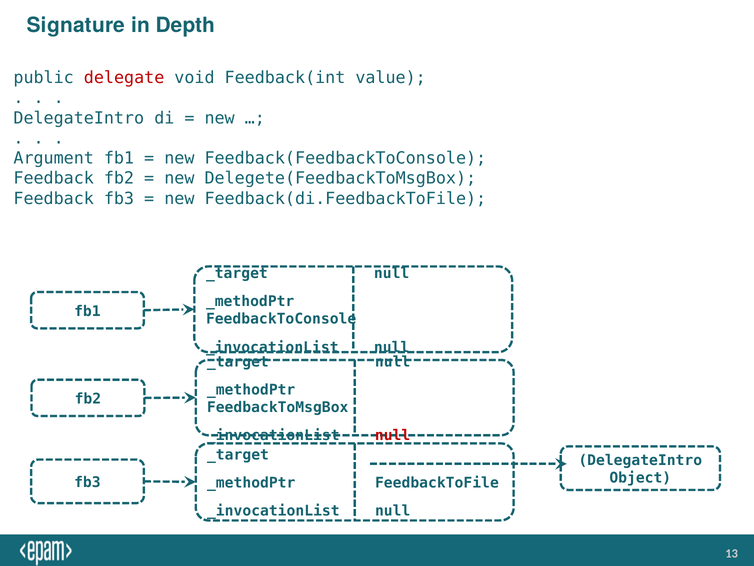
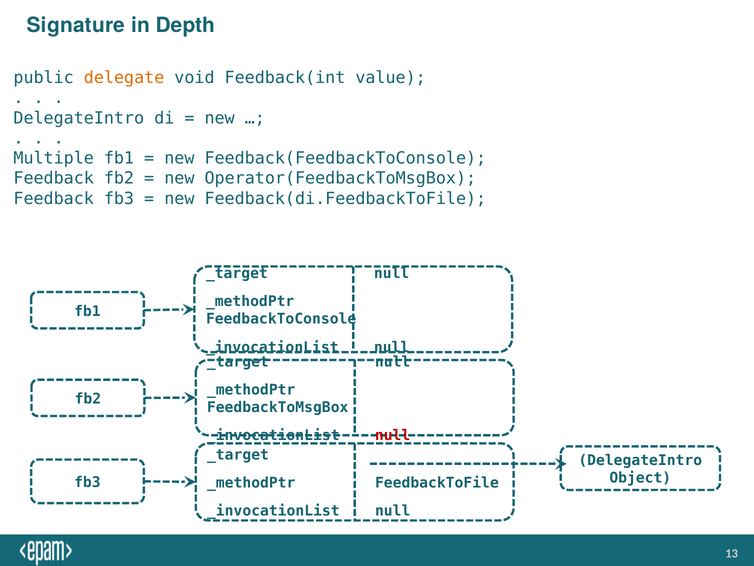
delegate colour: red -> orange
Argument: Argument -> Multiple
Delegete(FeedbackToMsgBox: Delegete(FeedbackToMsgBox -> Operator(FeedbackToMsgBox
